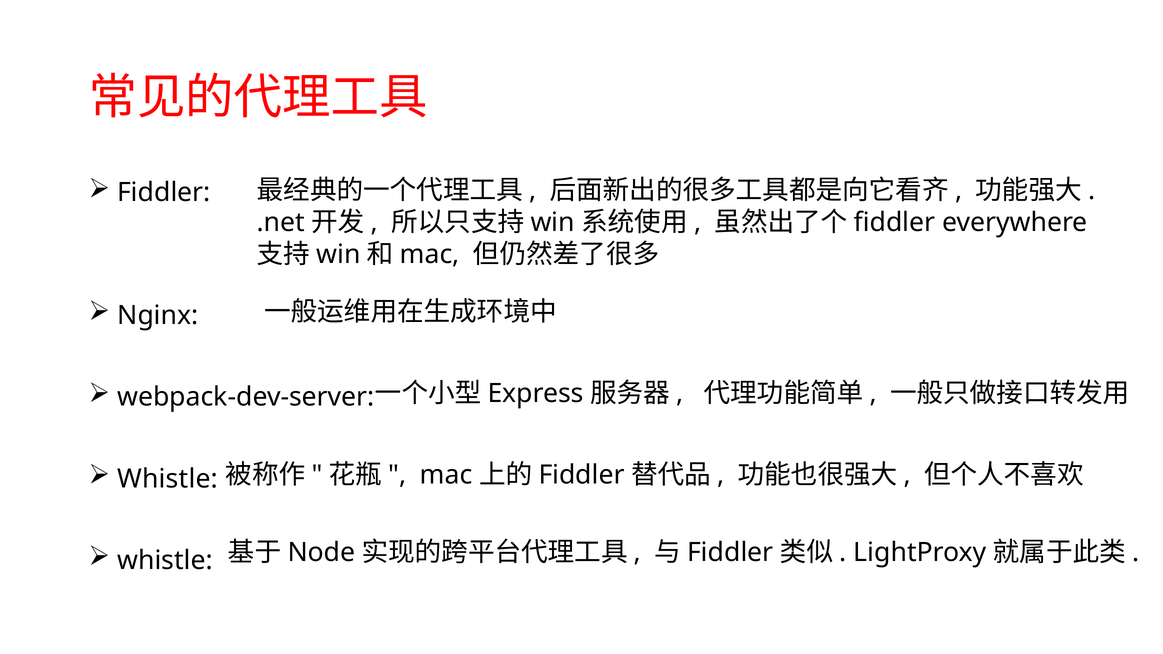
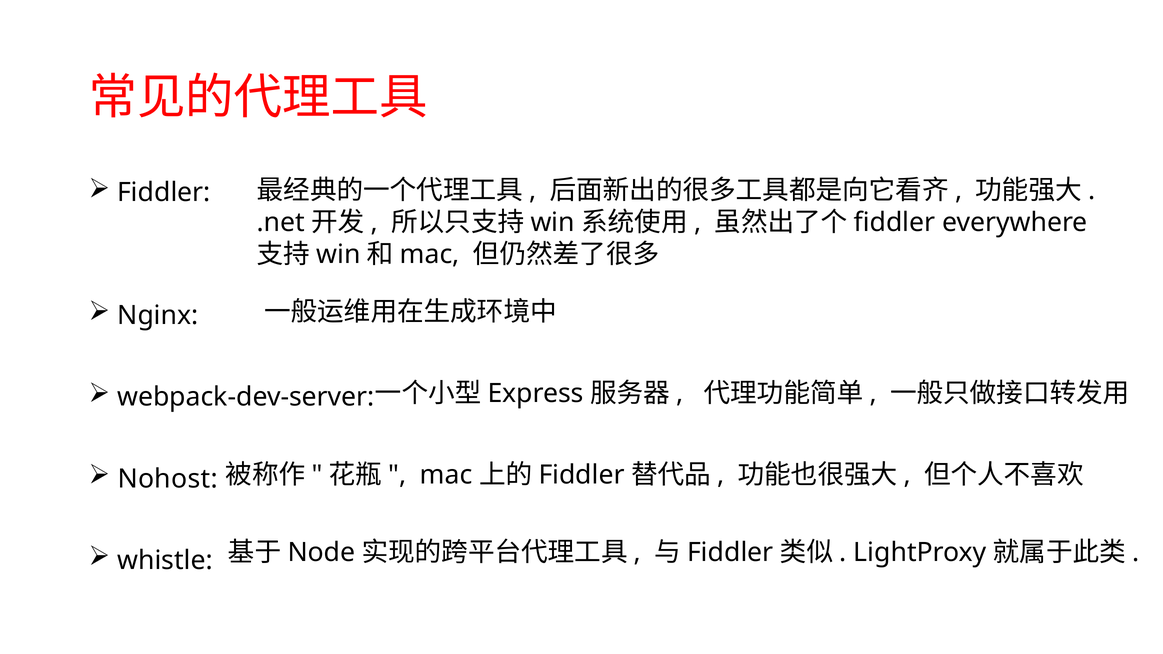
Whistle at (168, 479): Whistle -> Nohost
